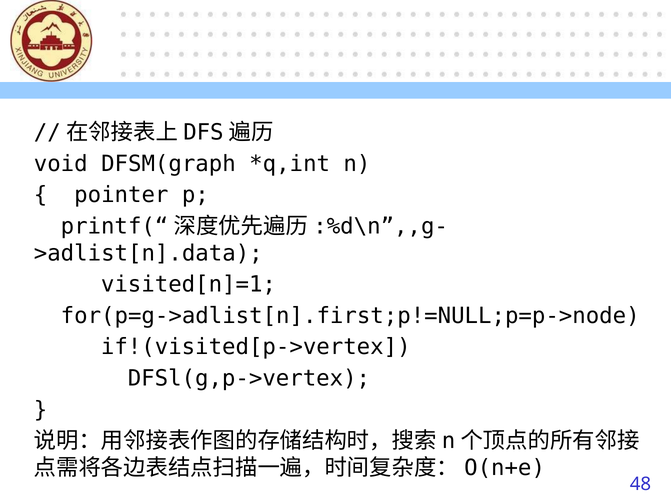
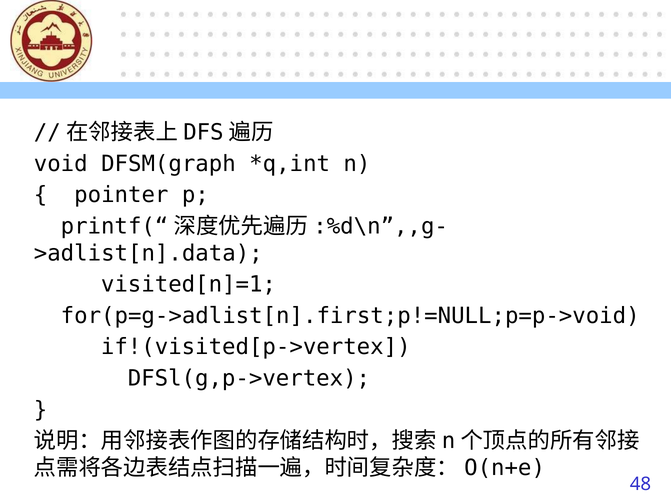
for(p=g->adlist[n].first;p!=NULL;p=p->node: for(p=g->adlist[n].first;p!=NULL;p=p->node -> for(p=g->adlist[n].first;p!=NULL;p=p->void
